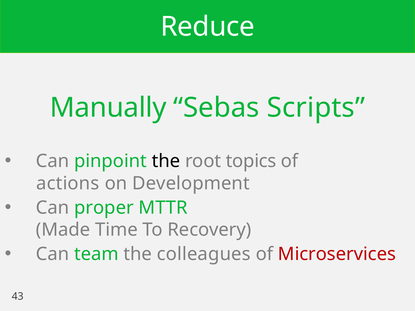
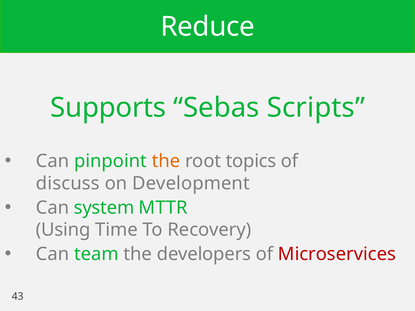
Manually: Manually -> Supports
the at (166, 161) colour: black -> orange
actions: actions -> discuss
proper: proper -> system
Made: Made -> Using
colleagues: colleagues -> developers
